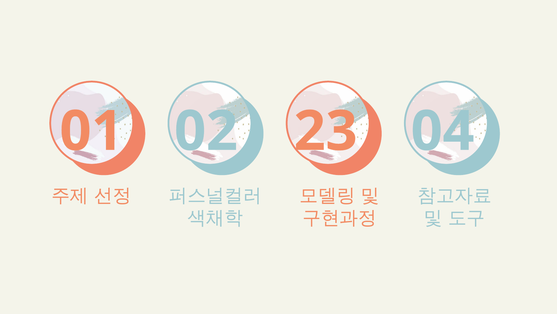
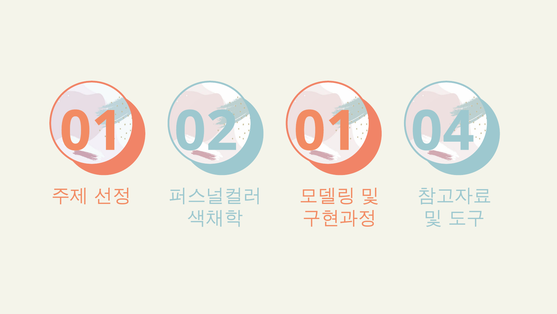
02 23: 23 -> 01
